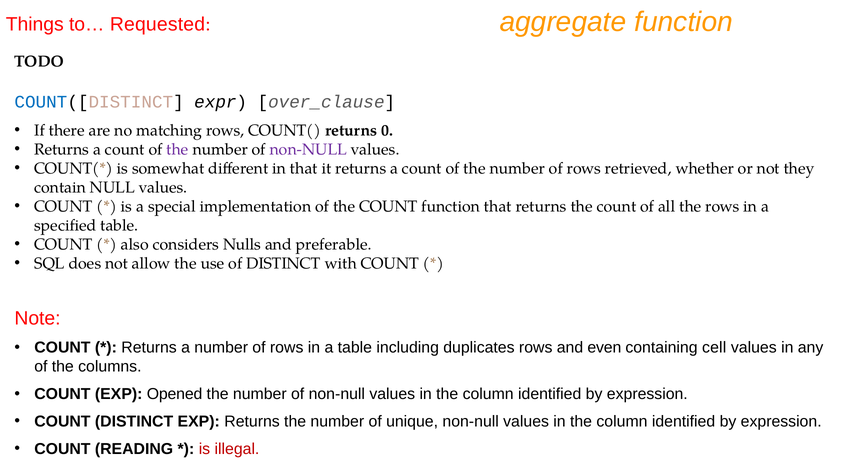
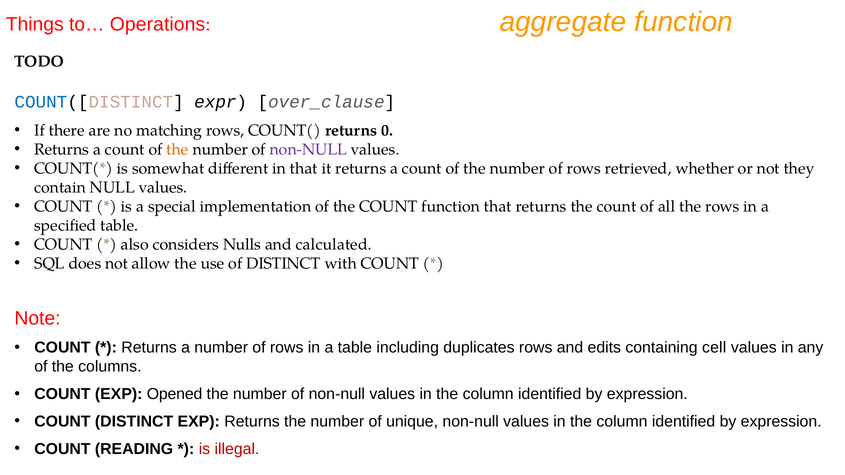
Requested: Requested -> Operations
the at (177, 150) colour: purple -> orange
preferable: preferable -> calculated
even: even -> edits
